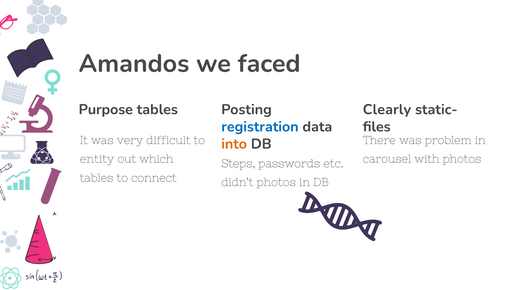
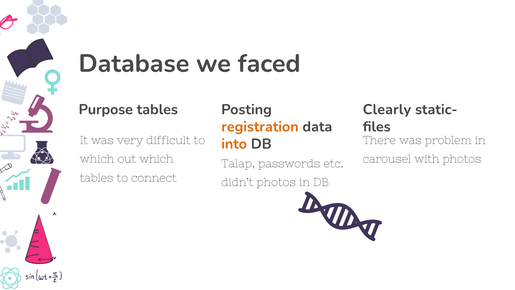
Amandos: Amandos -> Database
registration colour: blue -> orange
entity at (97, 159): entity -> which
Steps: Steps -> Talap
